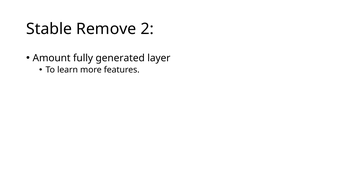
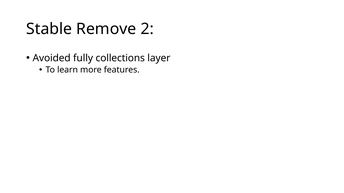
Amount: Amount -> Avoided
generated: generated -> collections
